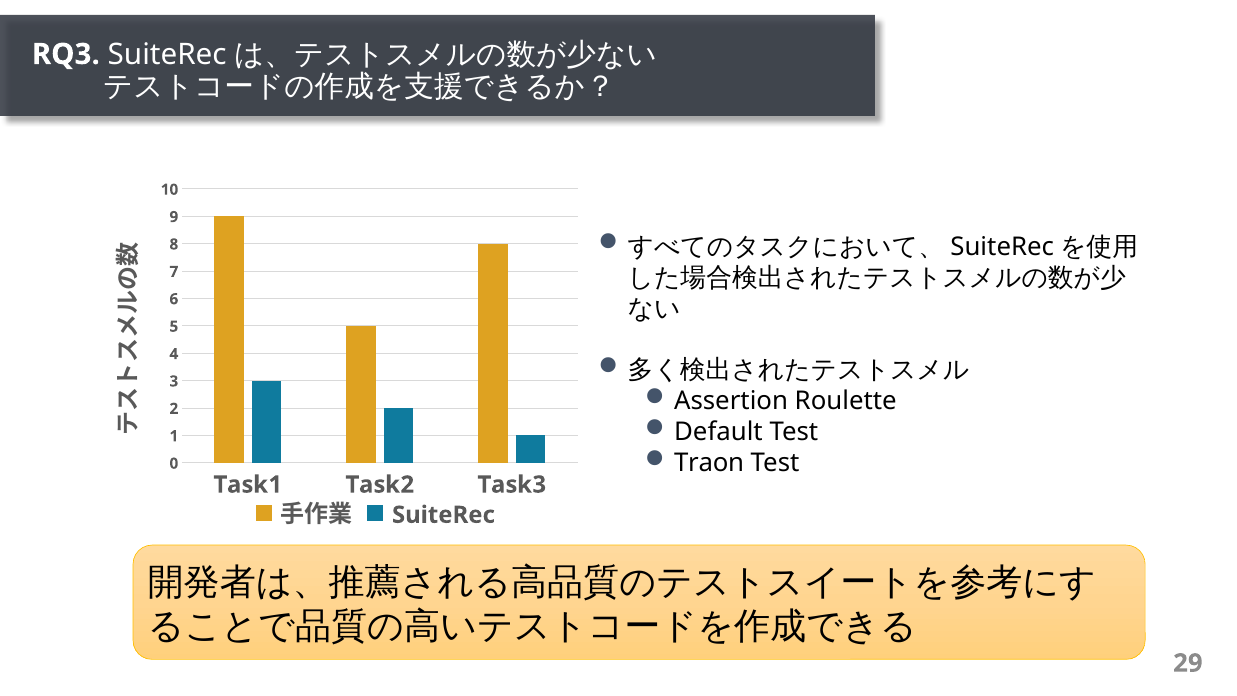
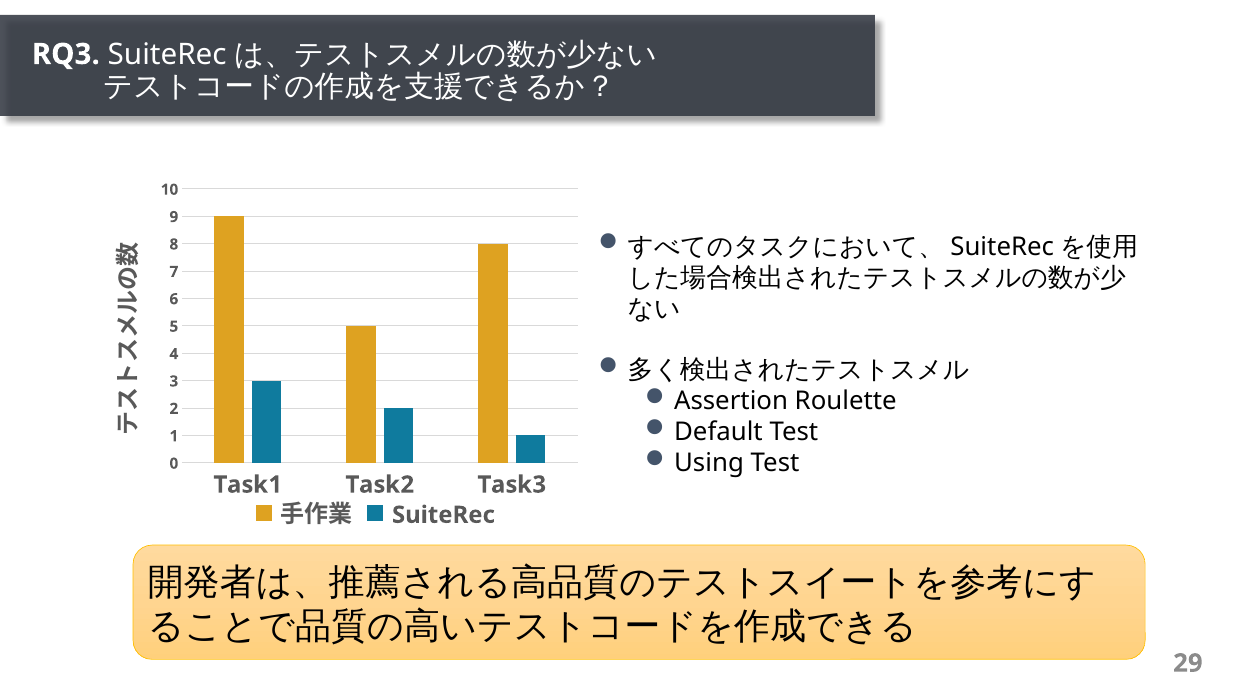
Traon: Traon -> Using
